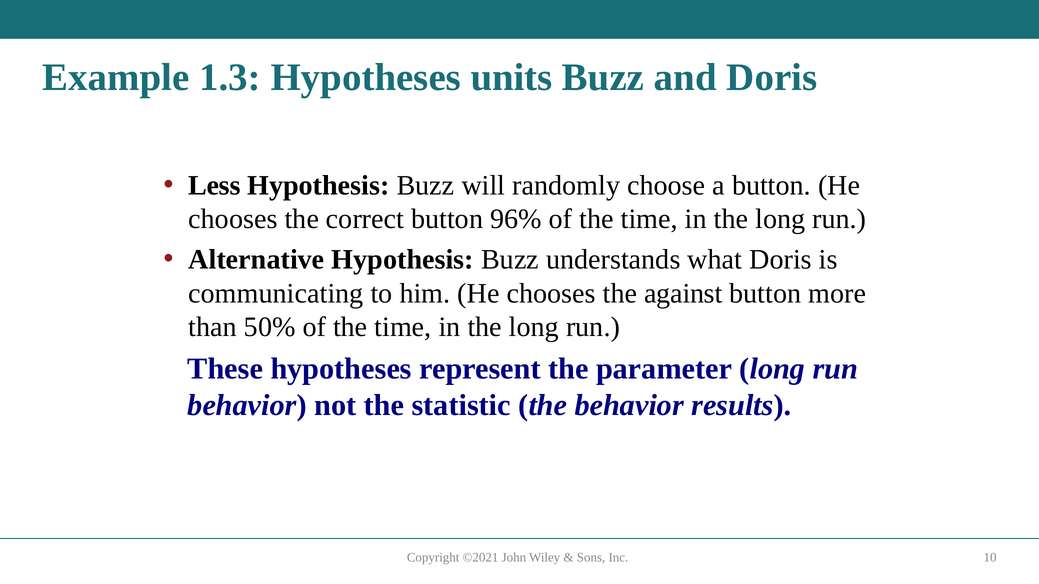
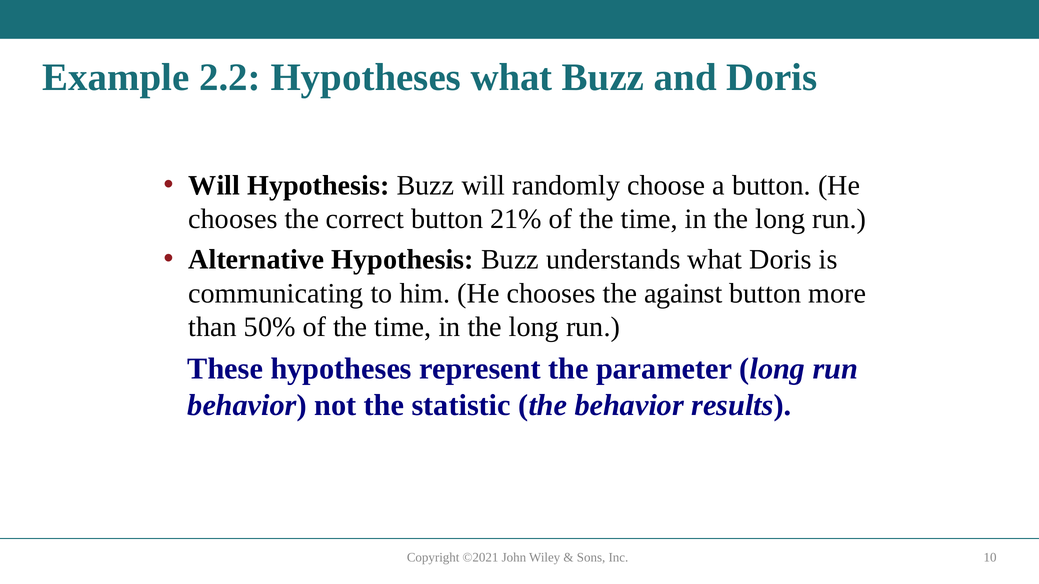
1.3: 1.3 -> 2.2
Hypotheses units: units -> what
Less at (214, 186): Less -> Will
96%: 96% -> 21%
